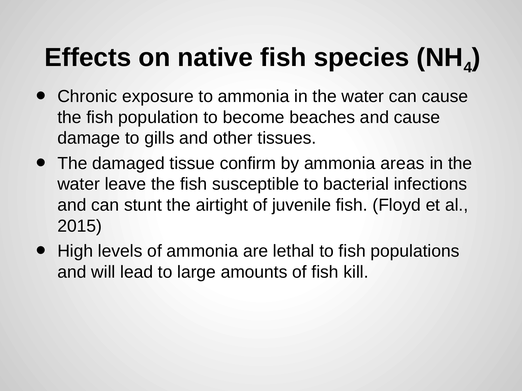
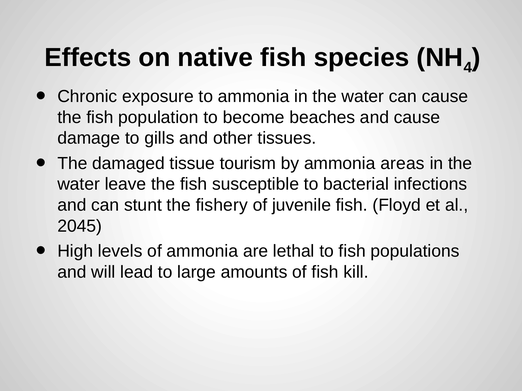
confirm: confirm -> tourism
airtight: airtight -> fishery
2015: 2015 -> 2045
